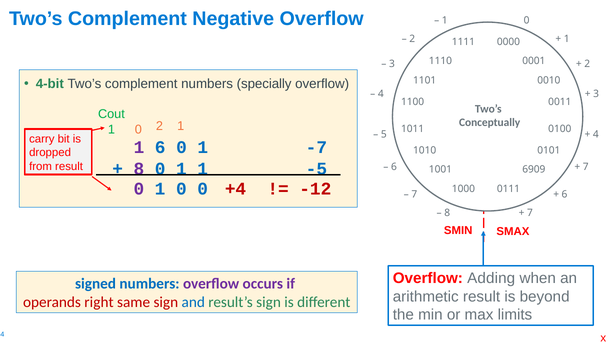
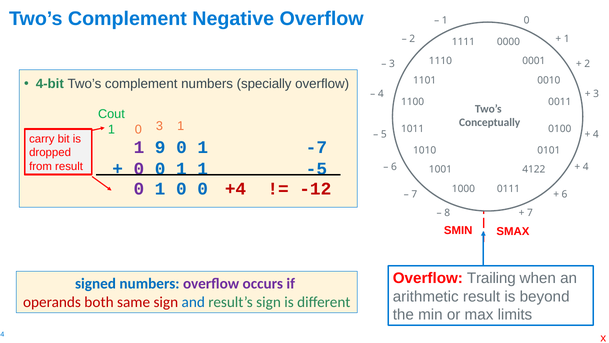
0 2: 2 -> 3
1 6: 6 -> 9
8 at (139, 168): 8 -> 0
7 at (586, 167): 7 -> 4
6909: 6909 -> 4122
Adding: Adding -> Trailing
right: right -> both
